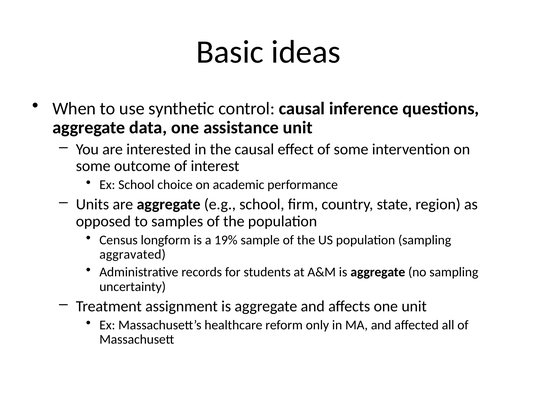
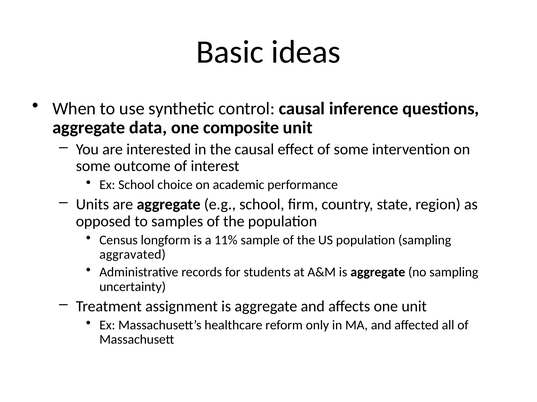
assistance: assistance -> composite
19%: 19% -> 11%
